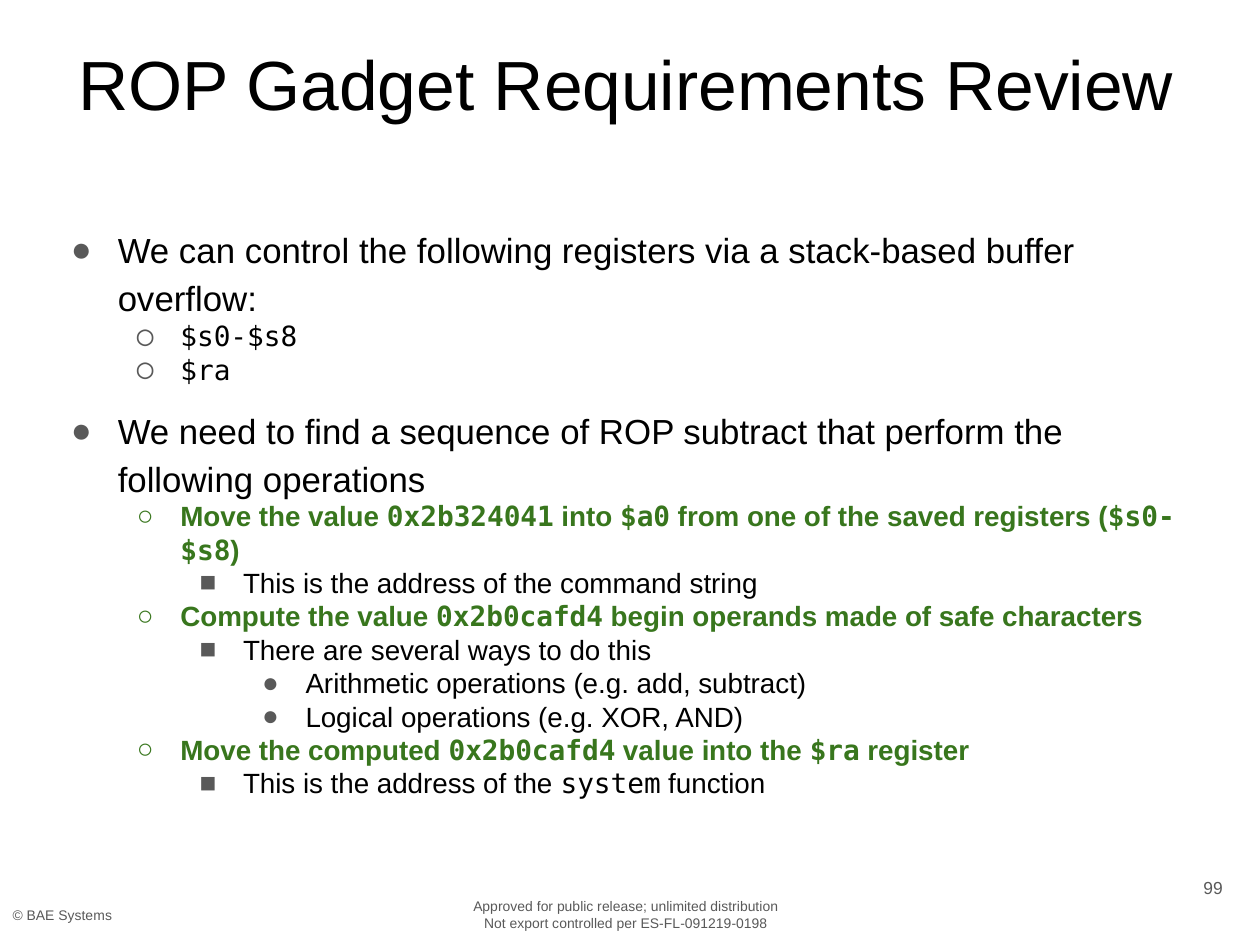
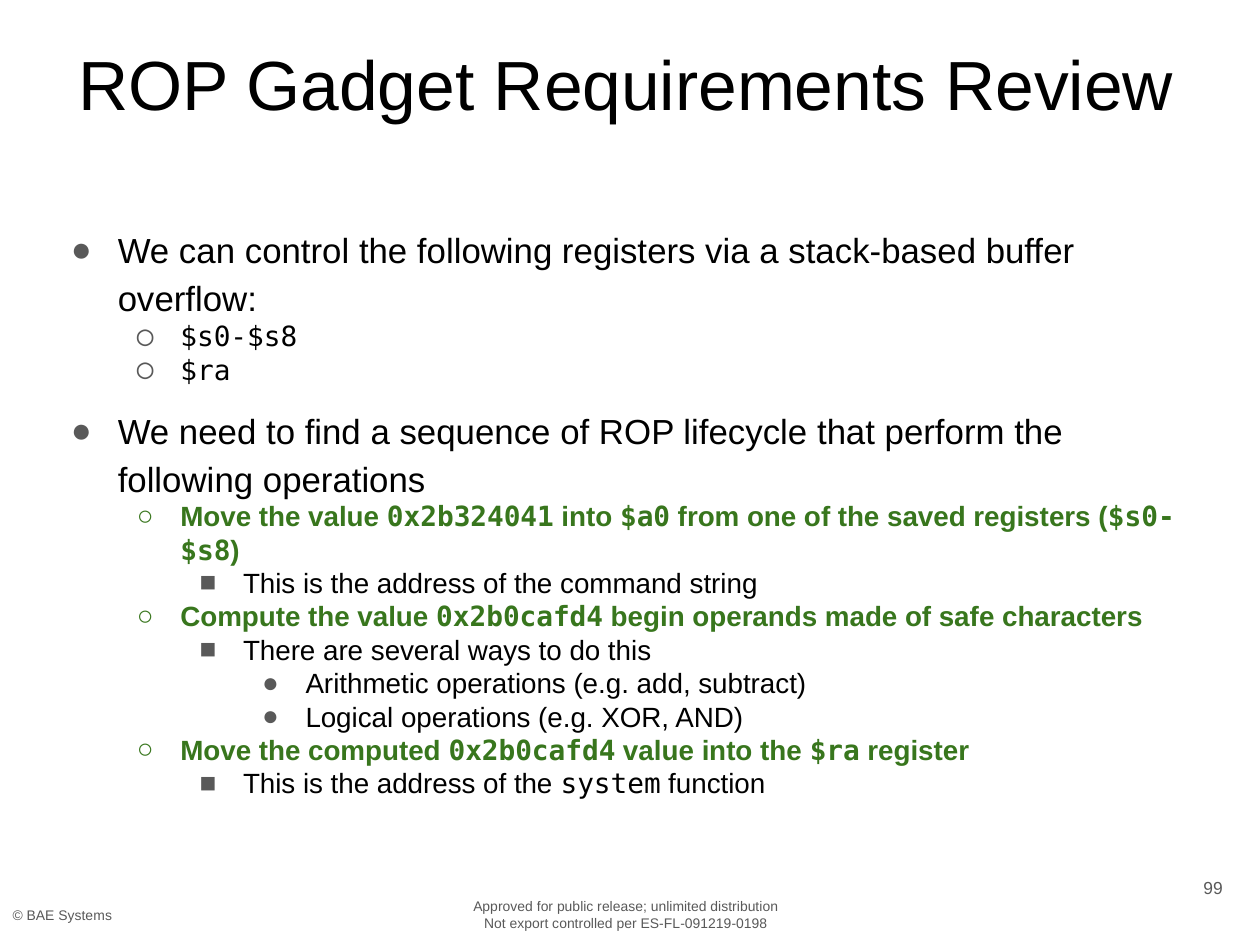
ROP subtract: subtract -> lifecycle
